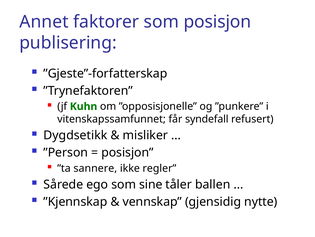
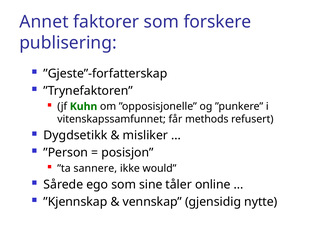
som posisjon: posisjon -> forskere
syndefall: syndefall -> methods
regler: regler -> would
ballen: ballen -> online
